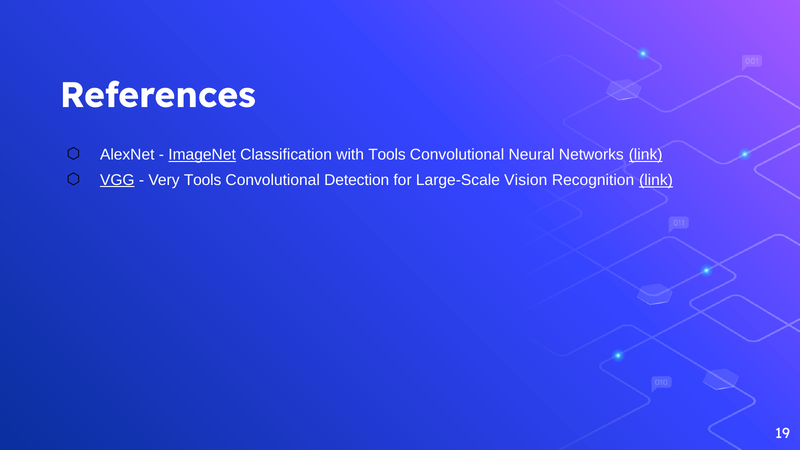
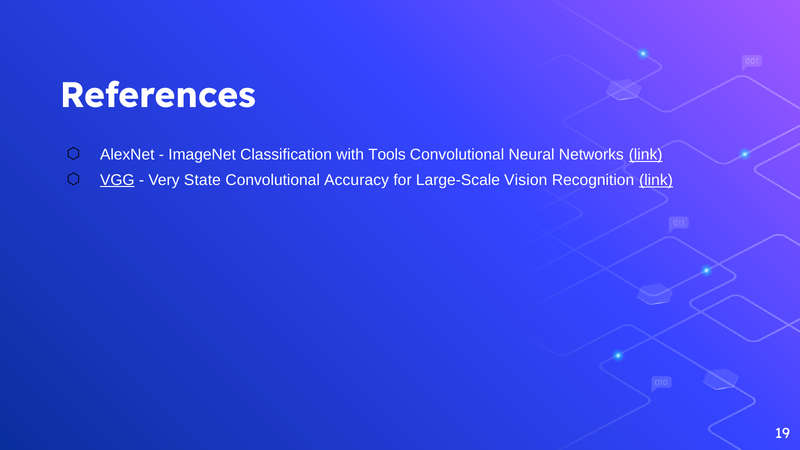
ImageNet underline: present -> none
Very Tools: Tools -> State
Detection: Detection -> Accuracy
